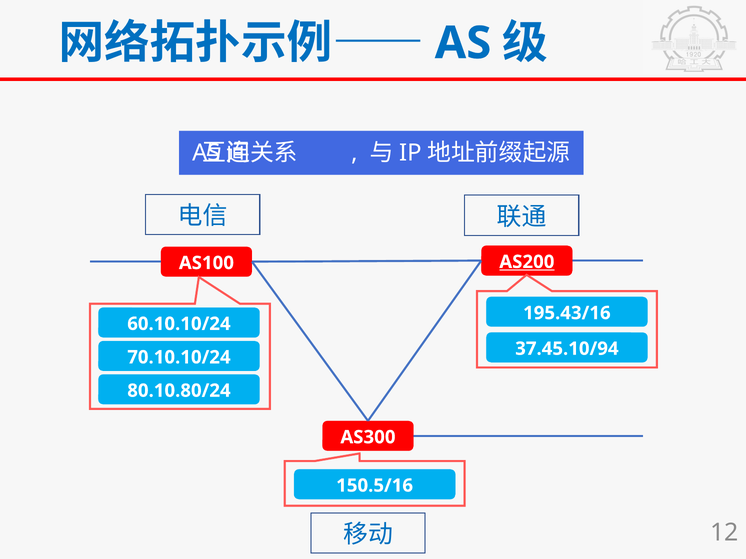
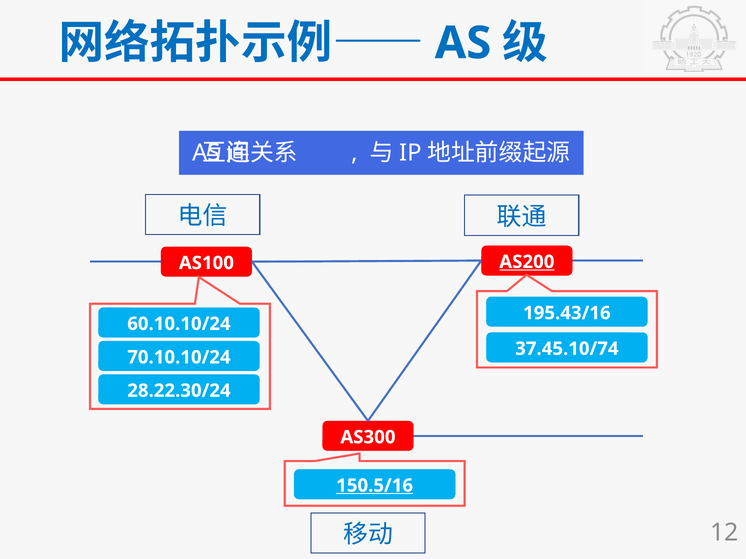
37.45.10/94: 37.45.10/94 -> 37.45.10/74
80.10.80/24: 80.10.80/24 -> 28.22.30/24
150.5/16 underline: none -> present
